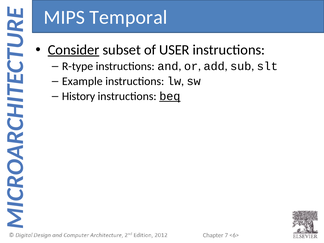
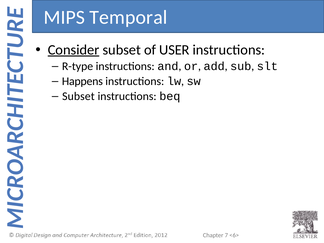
Example: Example -> Happens
History at (79, 96): History -> Subset
beq underline: present -> none
